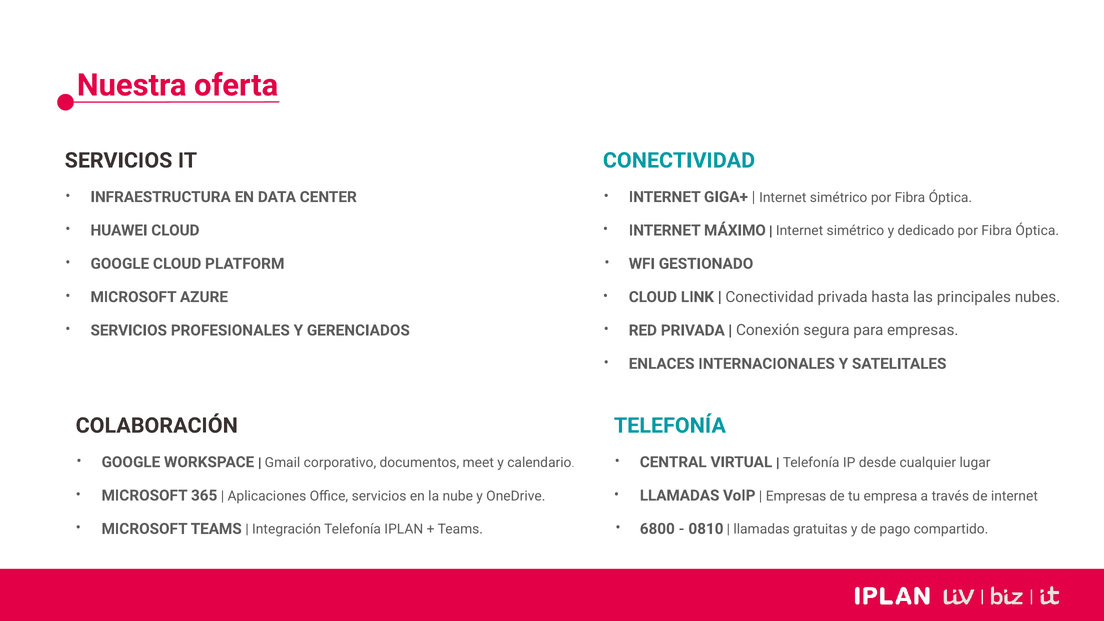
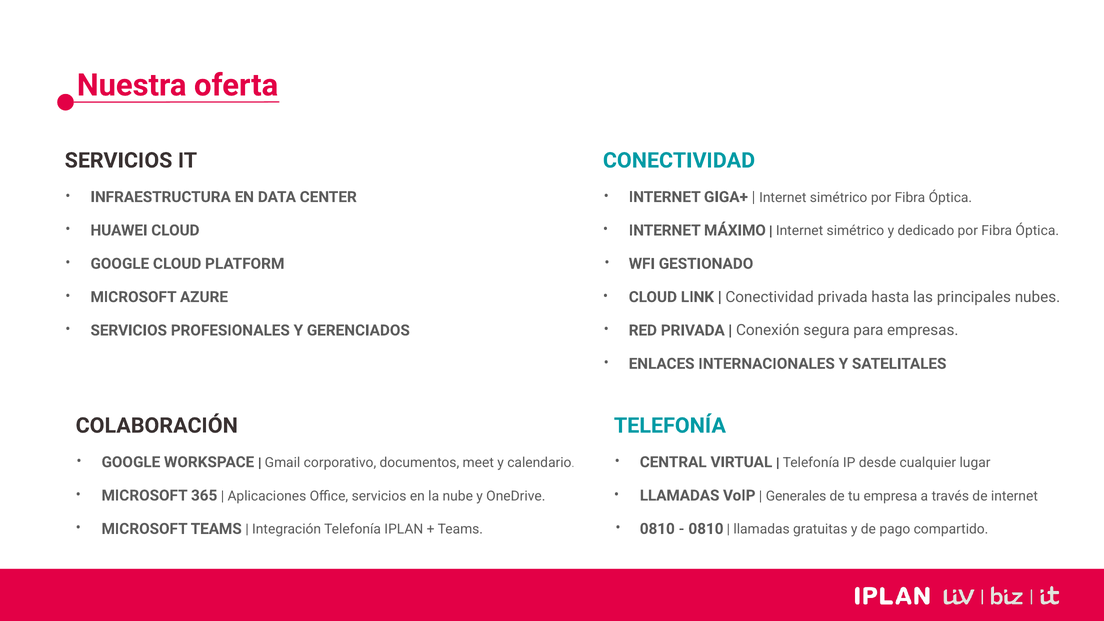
Empresas at (796, 496): Empresas -> Generales
6800 at (657, 529): 6800 -> 0810
